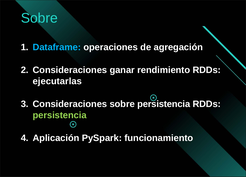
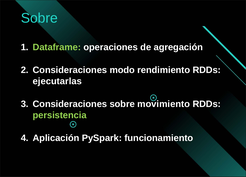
Dataframe colour: light blue -> light green
ganar: ganar -> modo
sobre persistencia: persistencia -> movimiento
